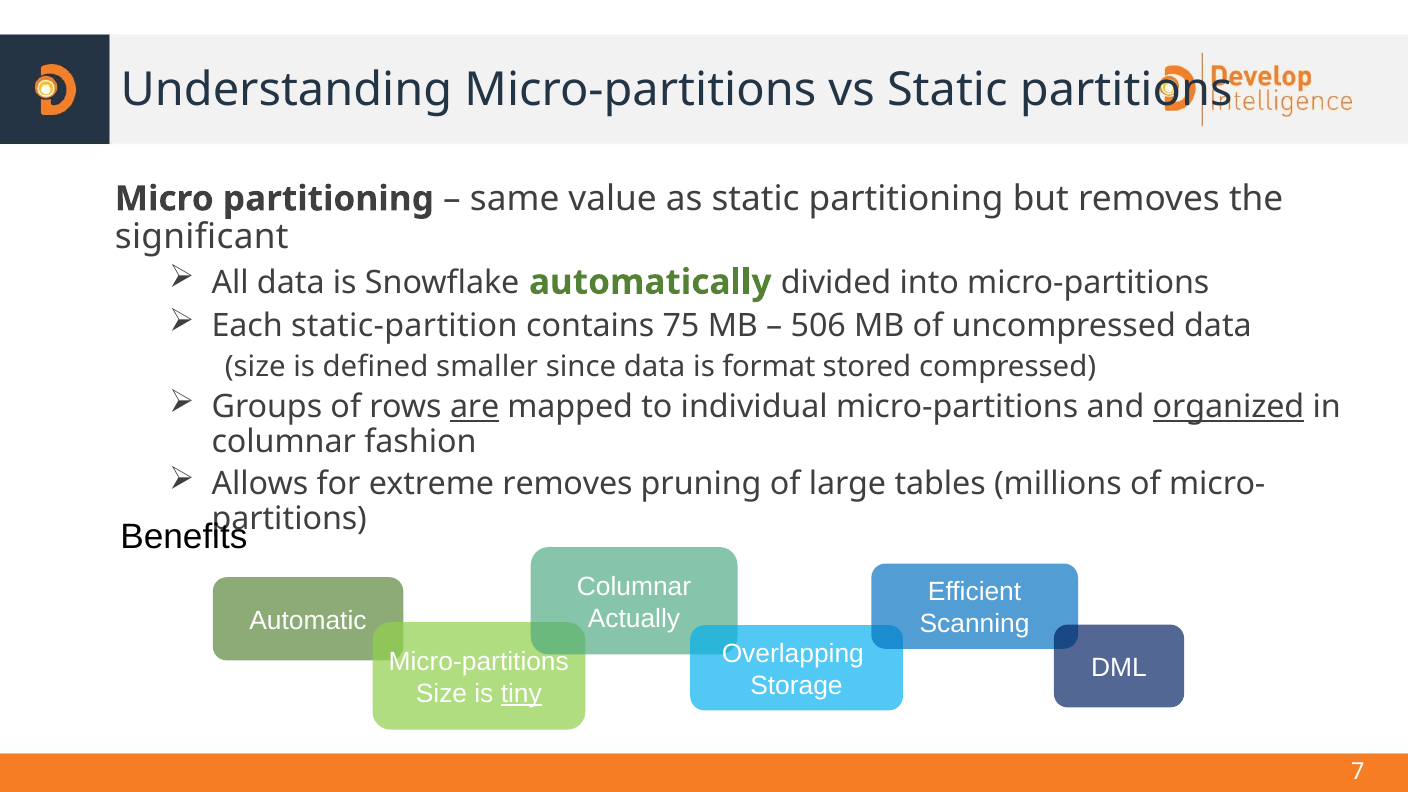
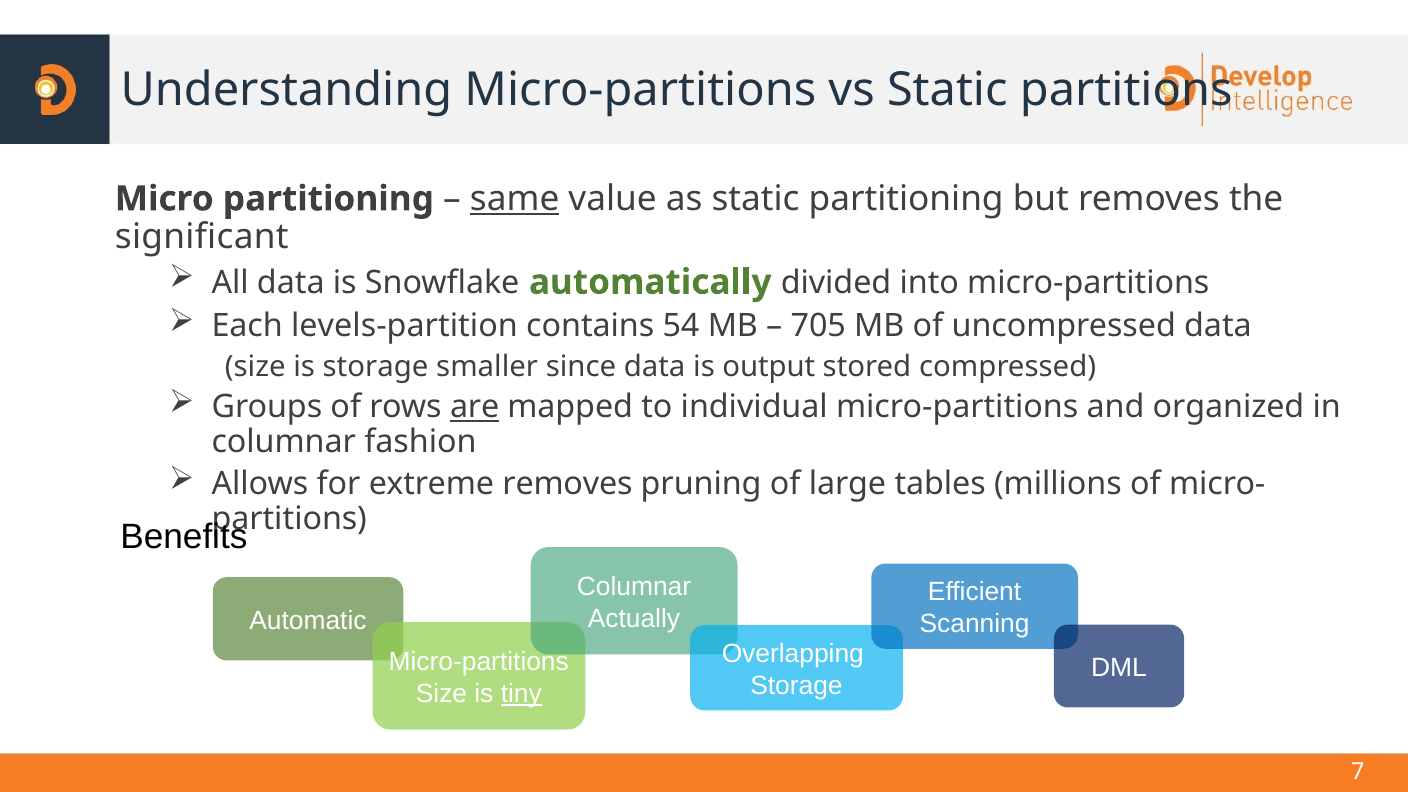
same underline: none -> present
static-partition: static-partition -> levels-partition
75: 75 -> 54
506: 506 -> 705
is defined: defined -> storage
format: format -> output
organized underline: present -> none
